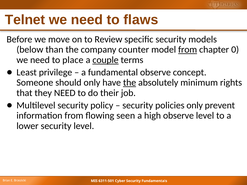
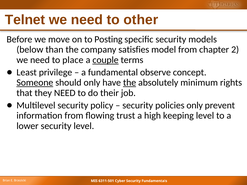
flaws: flaws -> other
Review: Review -> Posting
counter: counter -> satisfies
from at (188, 50) underline: present -> none
0: 0 -> 2
Someone underline: none -> present
seen: seen -> trust
high observe: observe -> keeping
